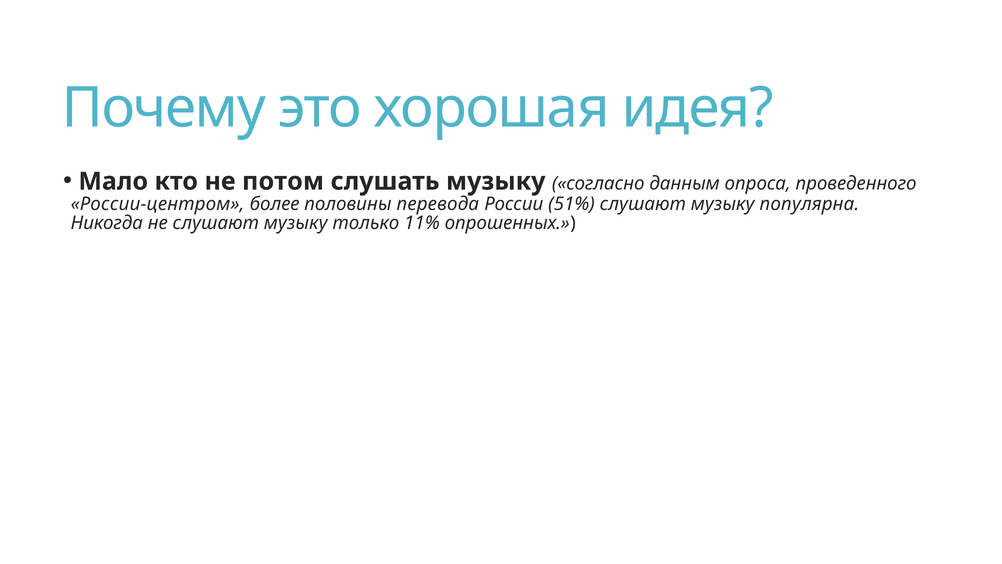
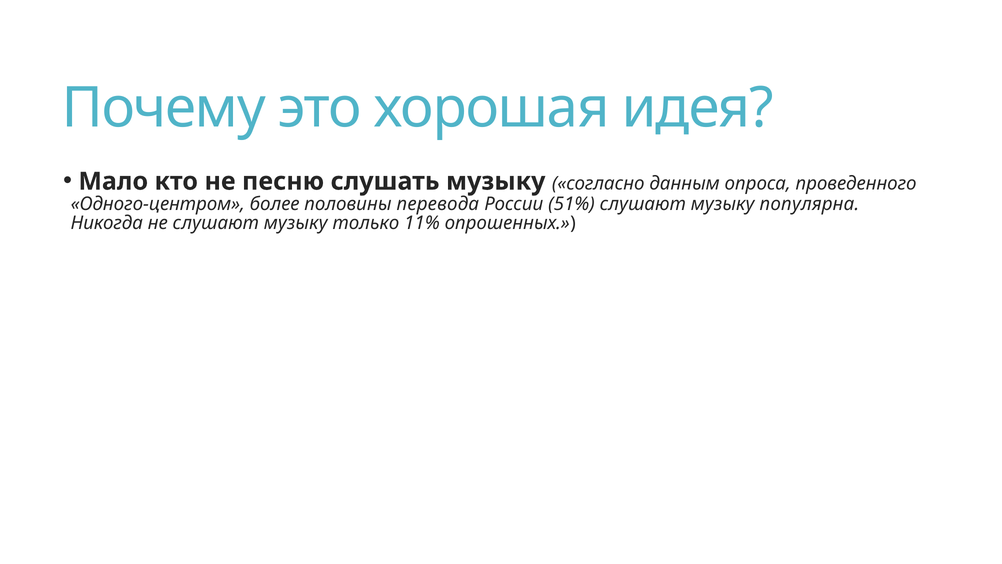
потом: потом -> песню
России-центром: России-центром -> Одного-центром
